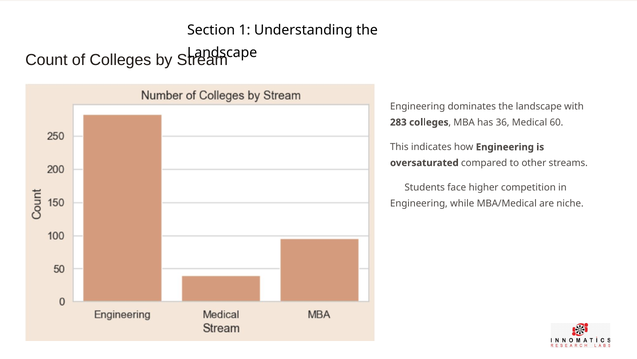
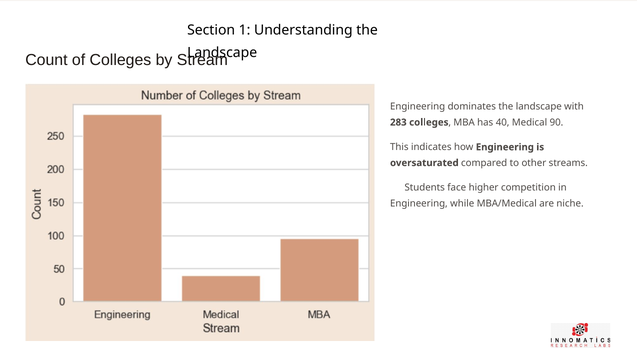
36: 36 -> 40
60: 60 -> 90
